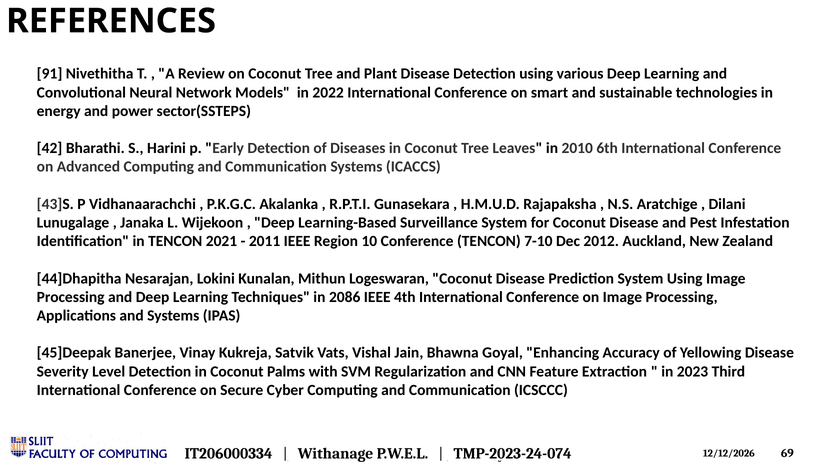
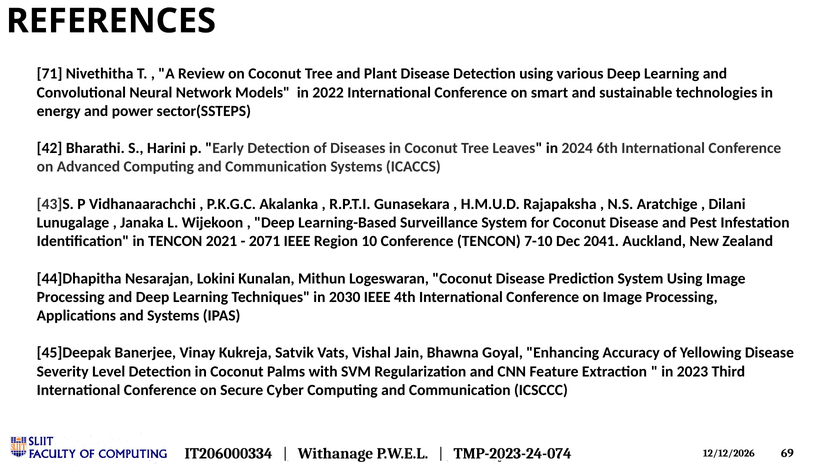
91: 91 -> 71
2010: 2010 -> 2024
2011: 2011 -> 2071
2012: 2012 -> 2041
2086: 2086 -> 2030
